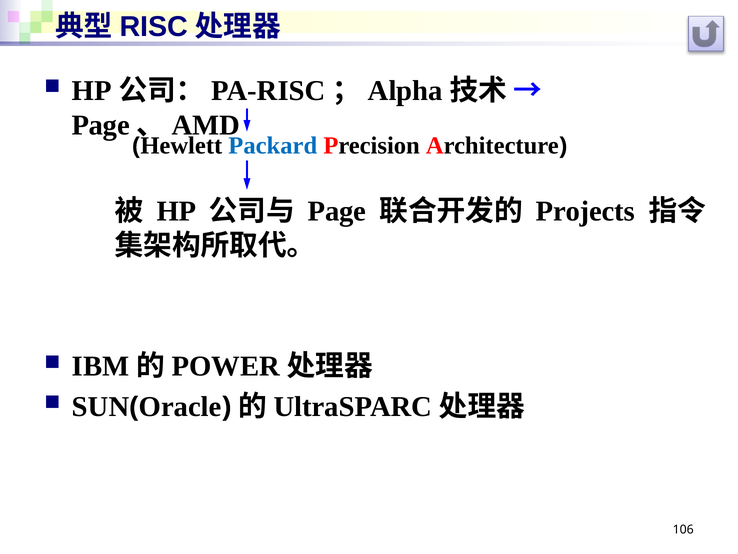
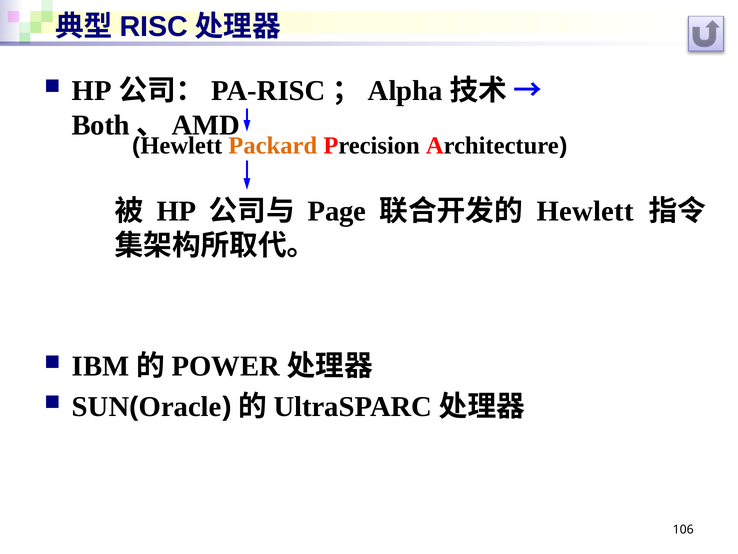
Page at (101, 125): Page -> Both
Packard colour: blue -> orange
Projects at (585, 211): Projects -> Hewlett
